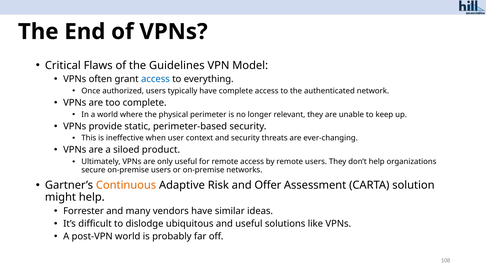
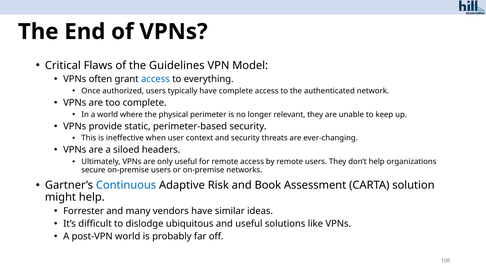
product: product -> headers
Continuous colour: orange -> blue
Offer: Offer -> Book
